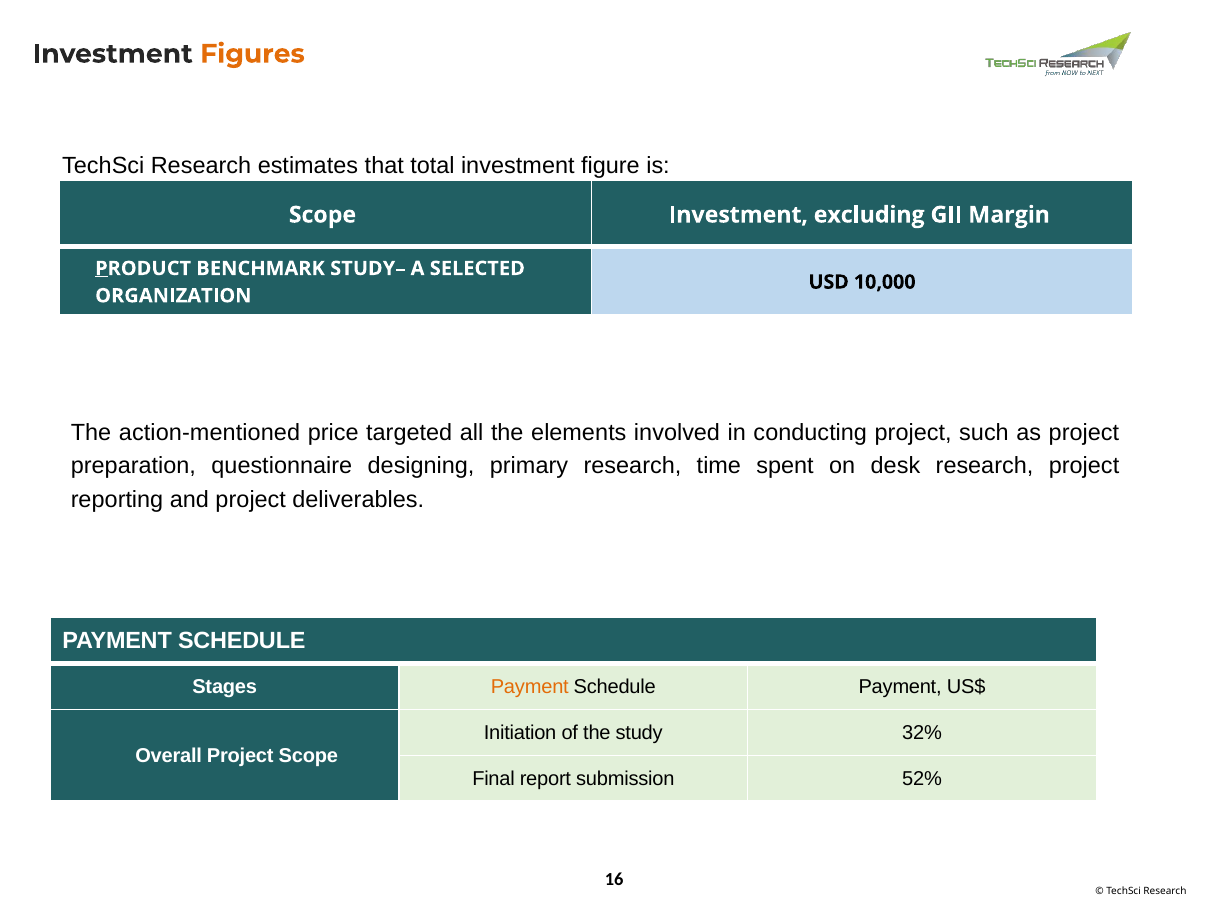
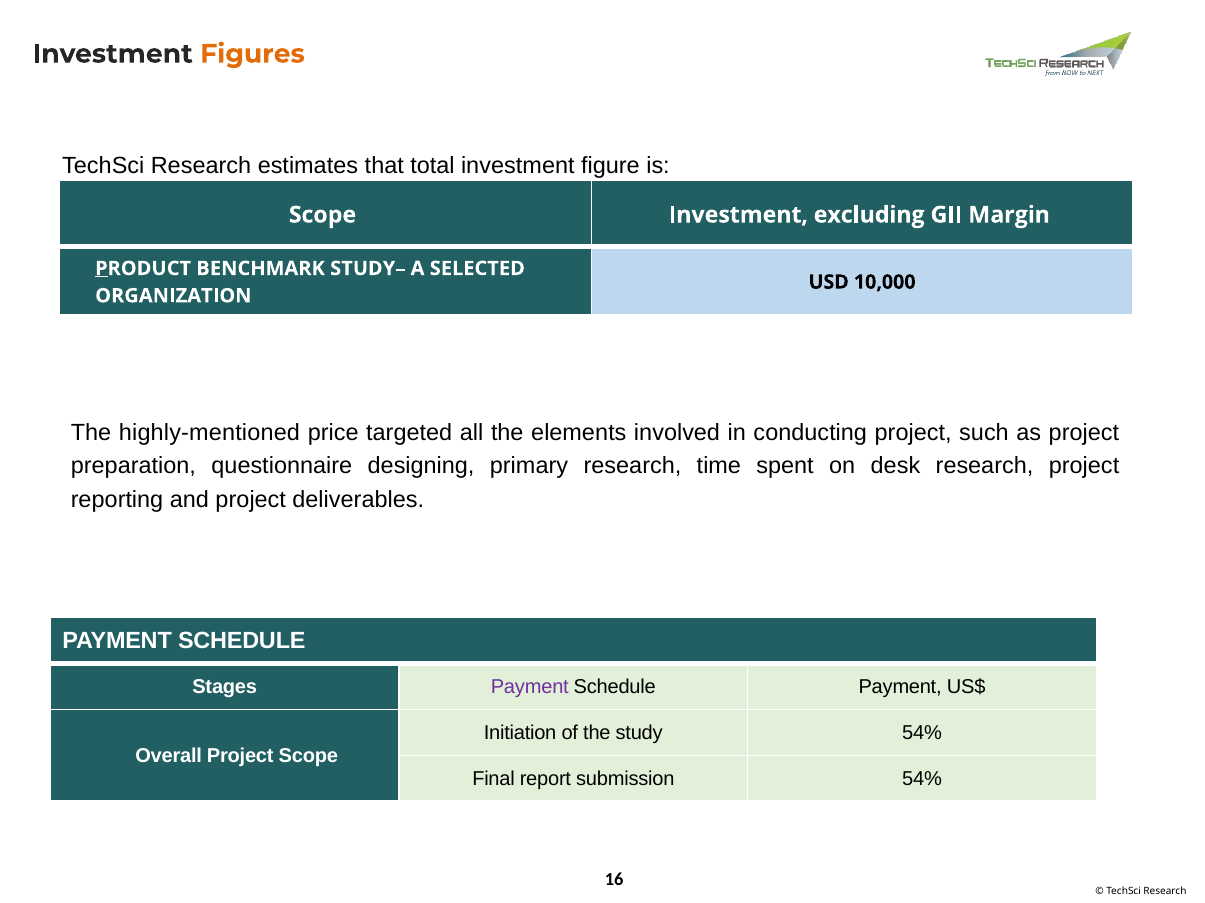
action-mentioned: action-mentioned -> highly-mentioned
Payment at (530, 687) colour: orange -> purple
study 32%: 32% -> 54%
submission 52%: 52% -> 54%
